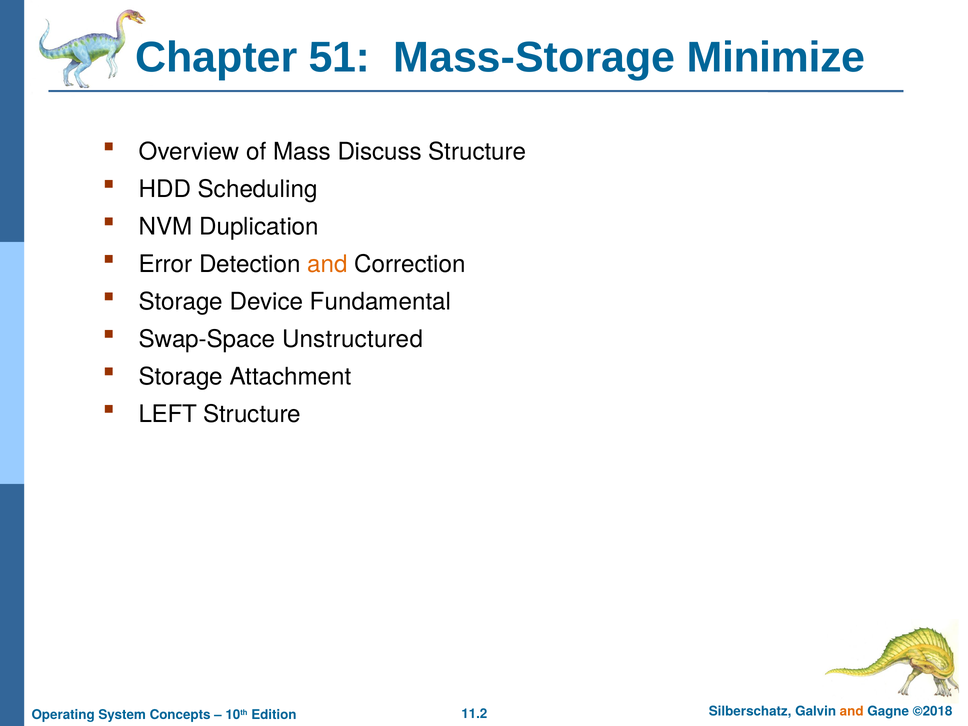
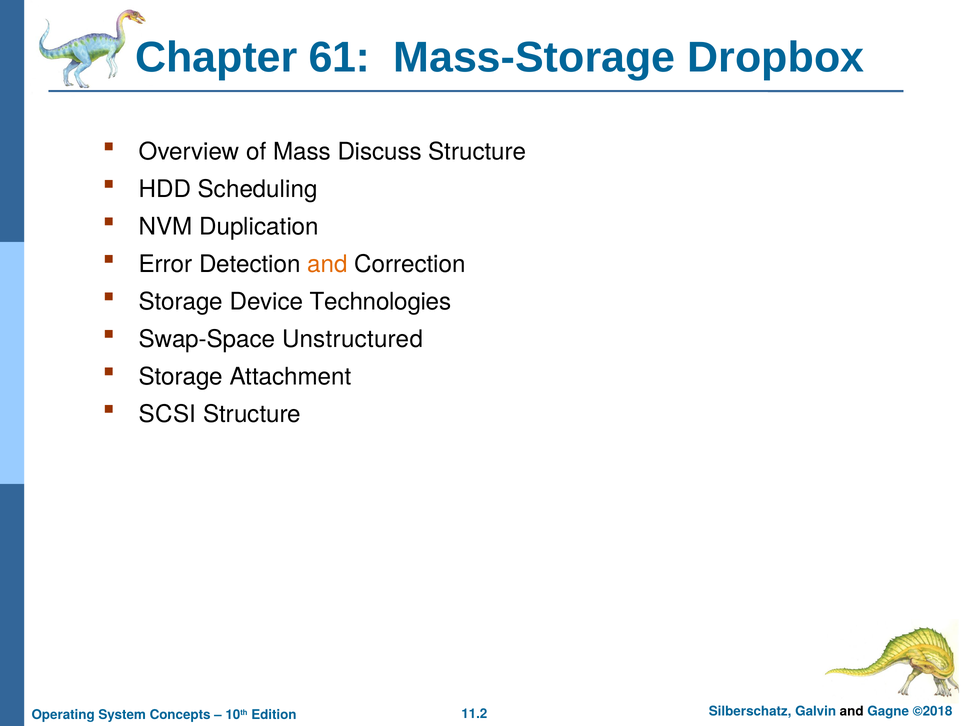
51: 51 -> 61
Minimize: Minimize -> Dropbox
Fundamental: Fundamental -> Technologies
LEFT: LEFT -> SCSI
and at (852, 711) colour: orange -> black
